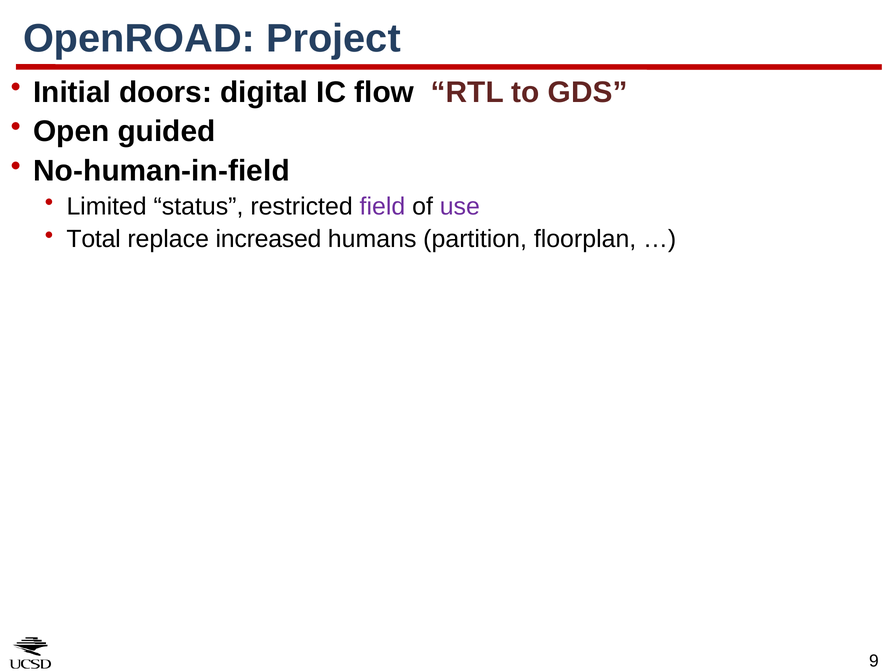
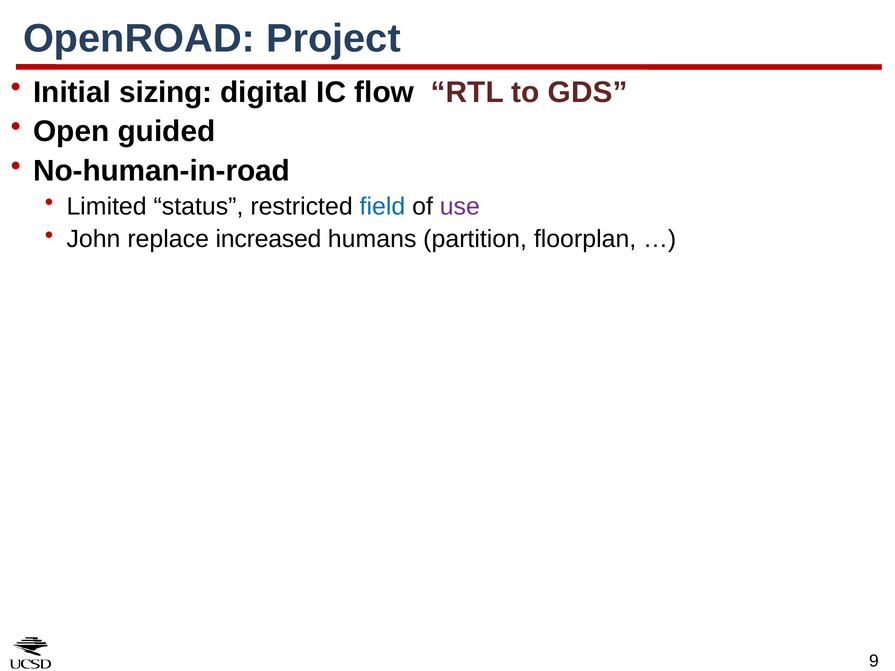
doors: doors -> sizing
No-human-in-field: No-human-in-field -> No-human-in-road
field colour: purple -> blue
Total: Total -> John
